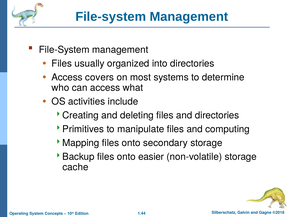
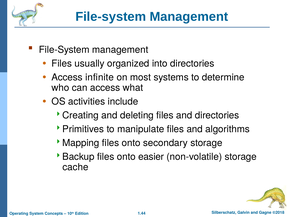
covers: covers -> infinite
computing: computing -> algorithms
